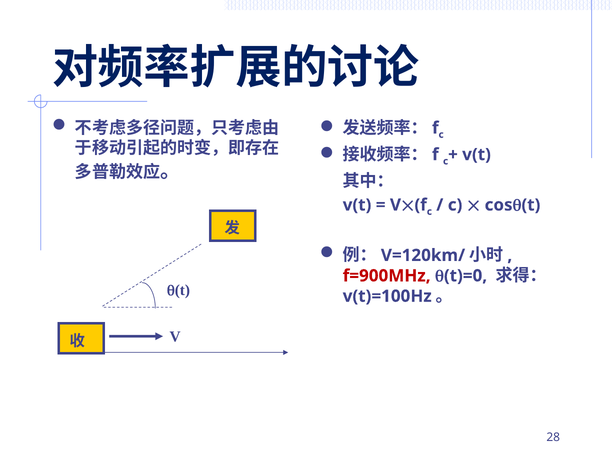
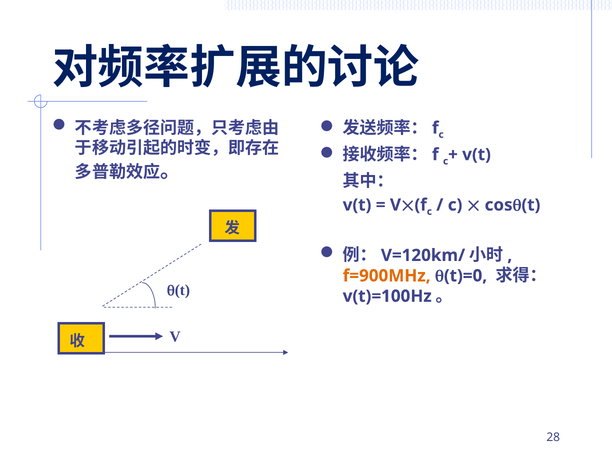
f=900MHz colour: red -> orange
